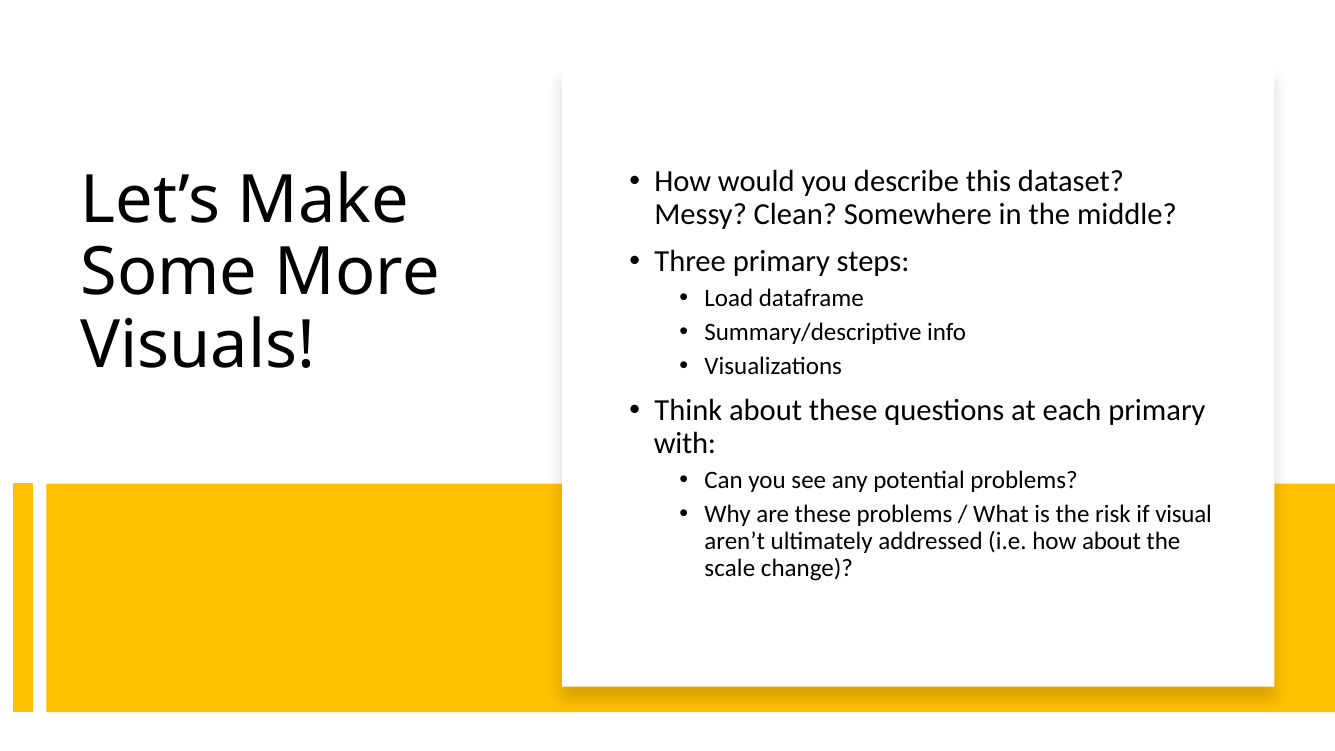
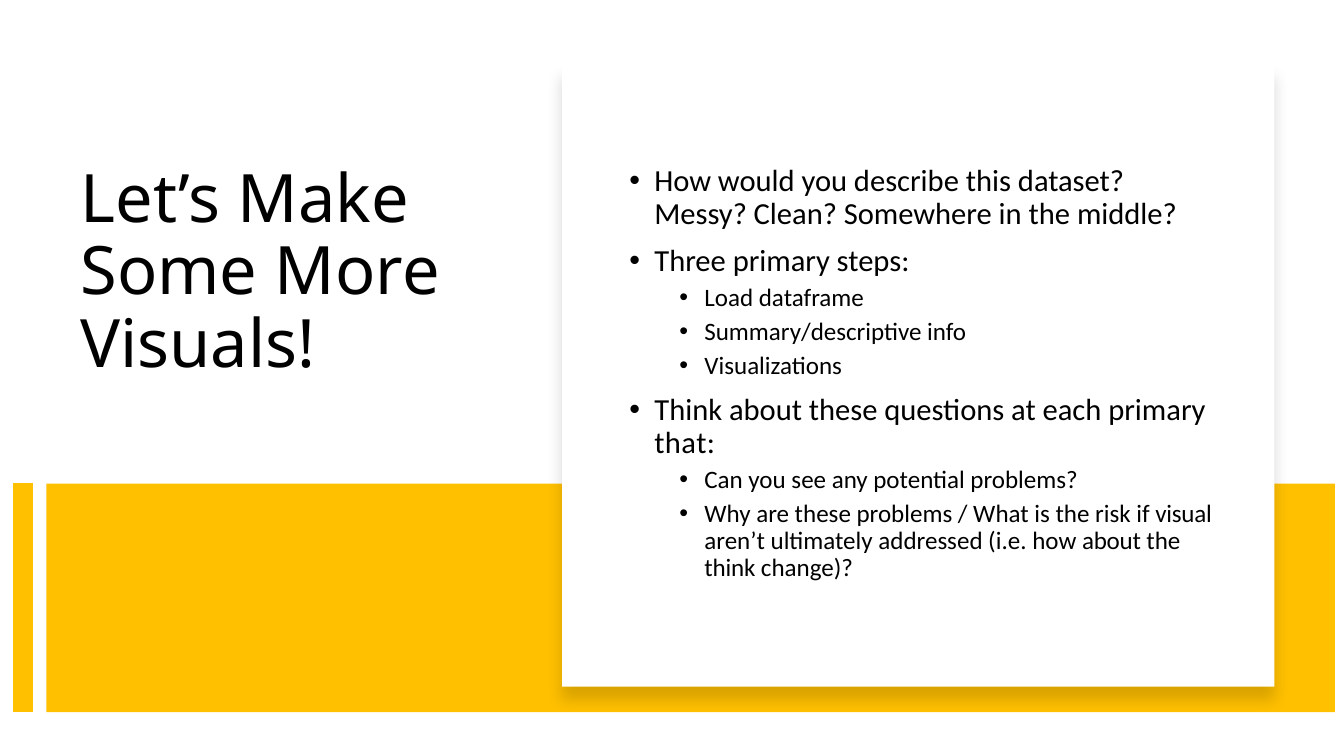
with: with -> that
scale at (730, 568): scale -> think
